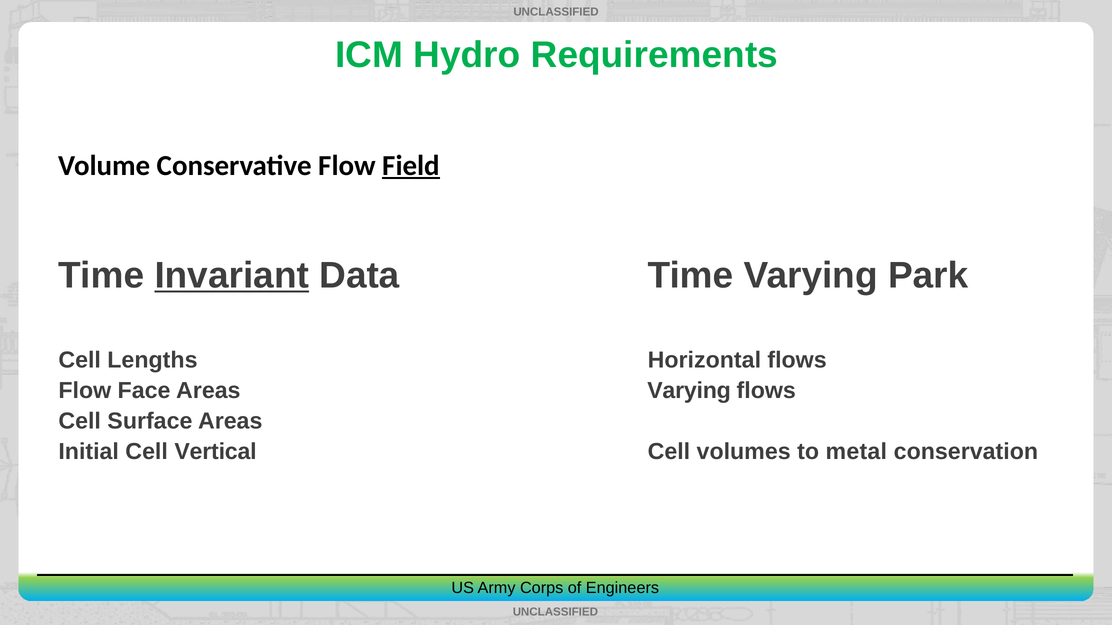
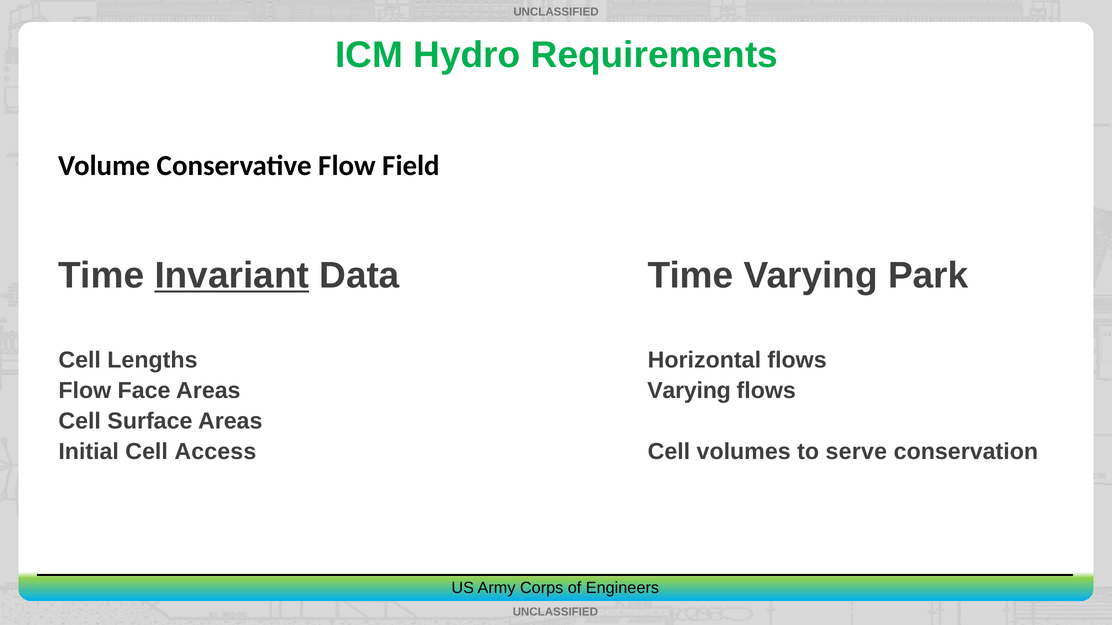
Field underline: present -> none
Vertical: Vertical -> Access
metal: metal -> serve
